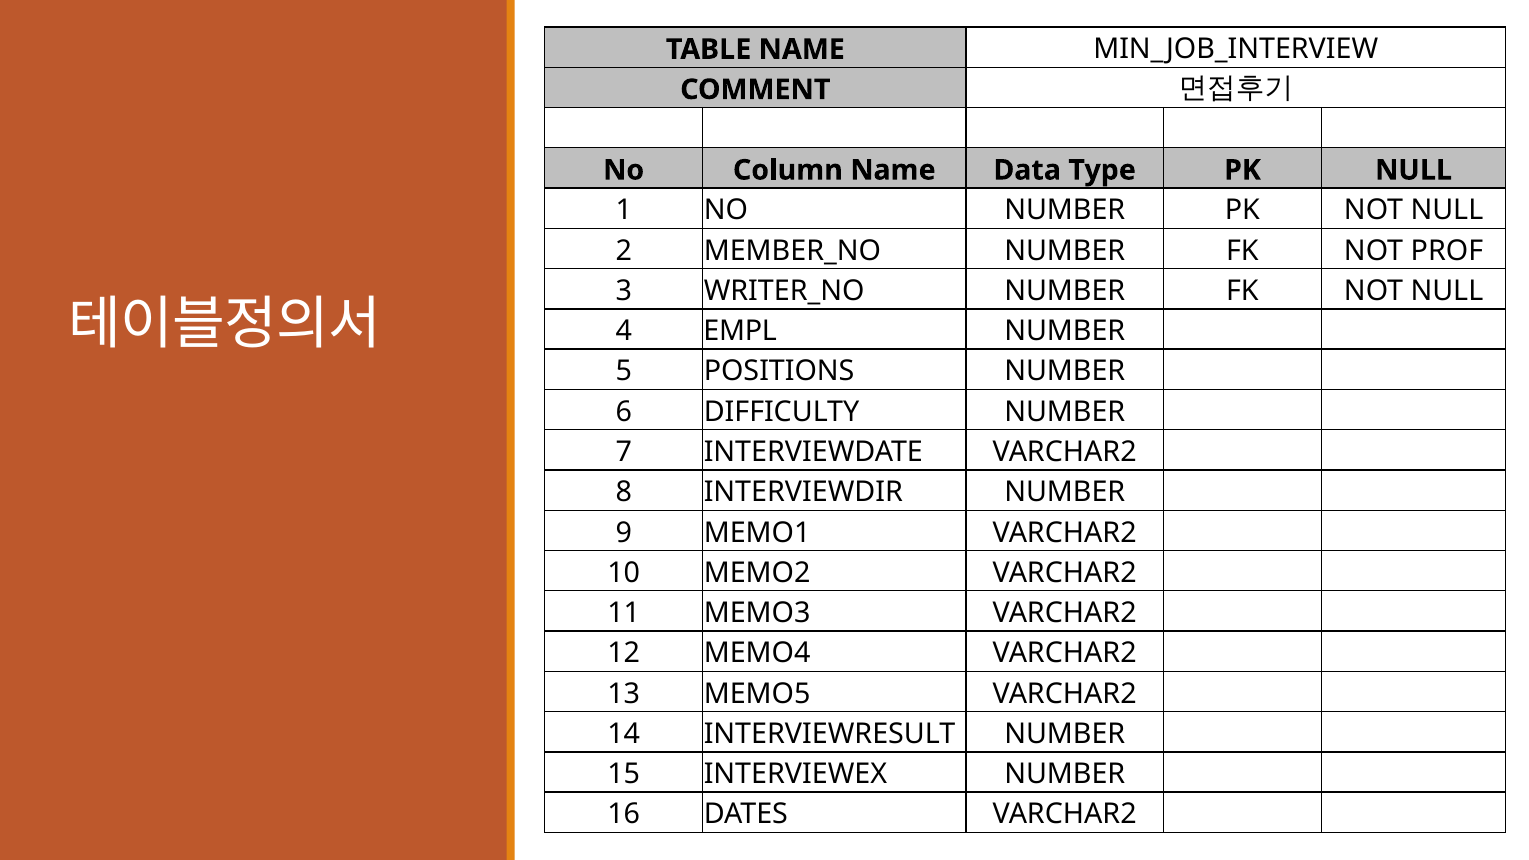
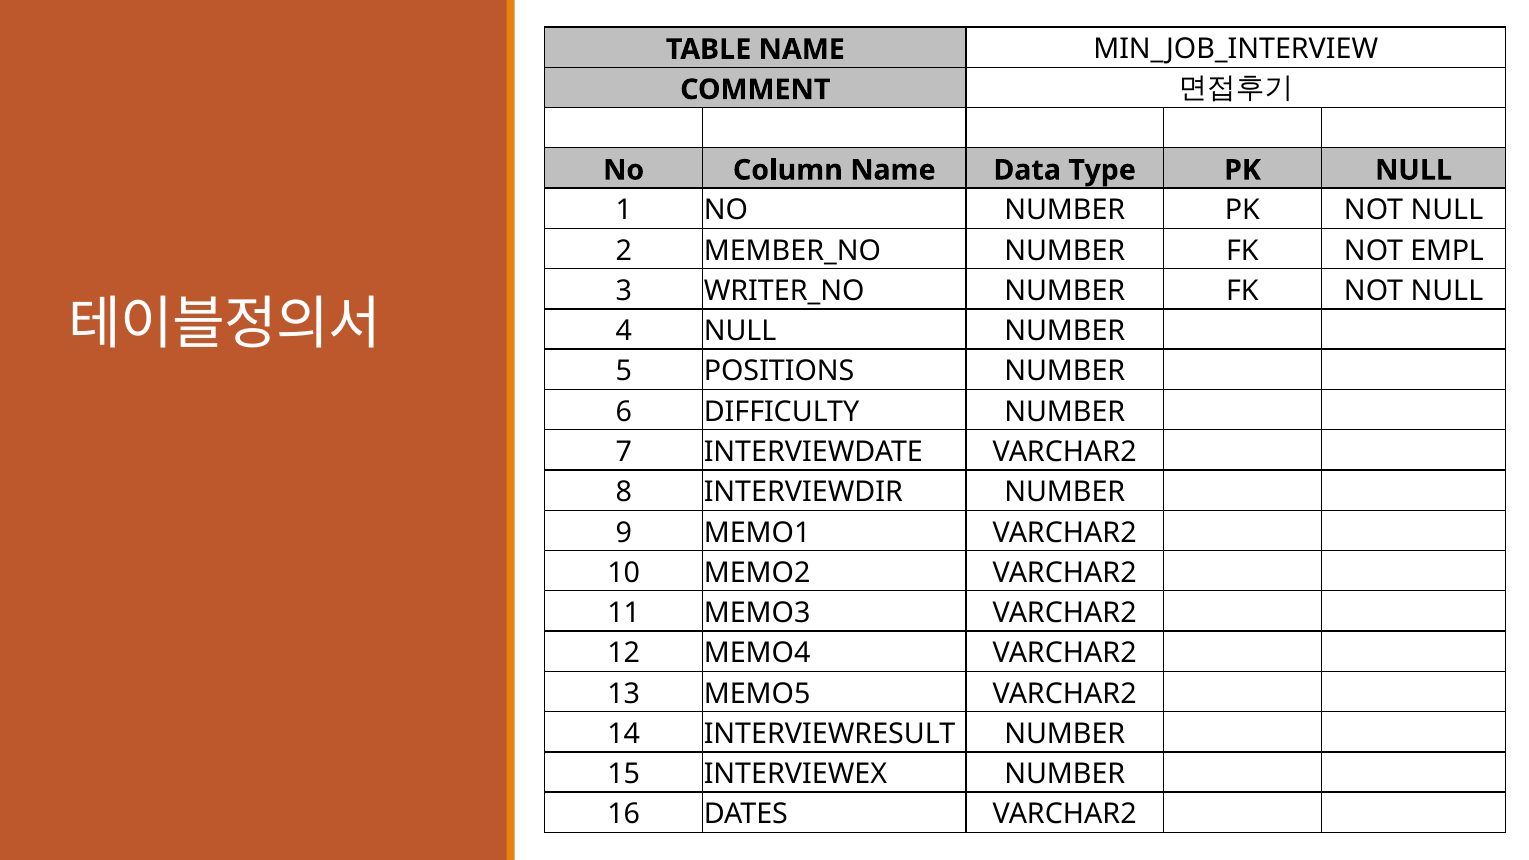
PROF: PROF -> EMPL
4 EMPL: EMPL -> NULL
